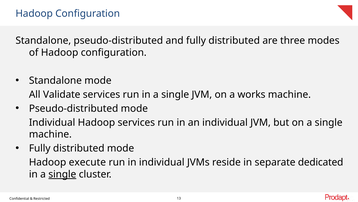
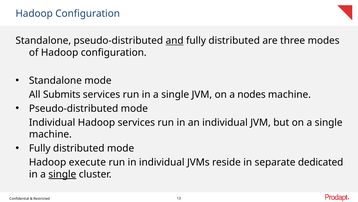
and underline: none -> present
Validate: Validate -> Submits
works: works -> nodes
